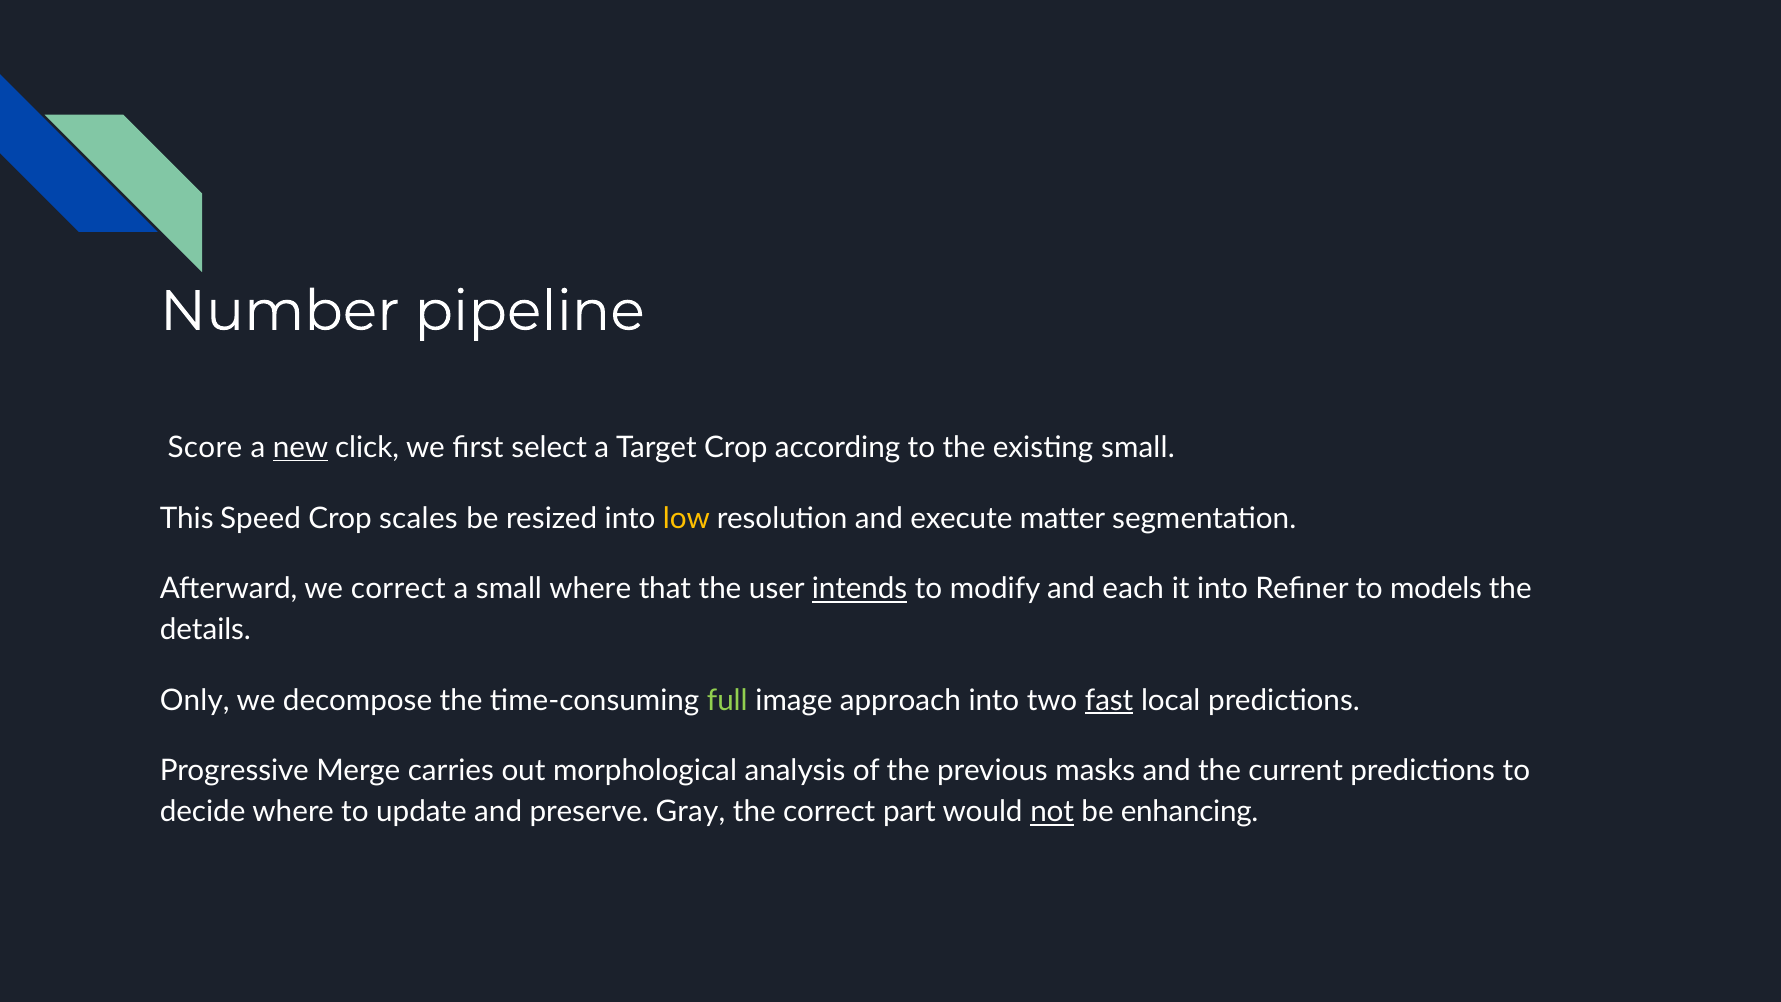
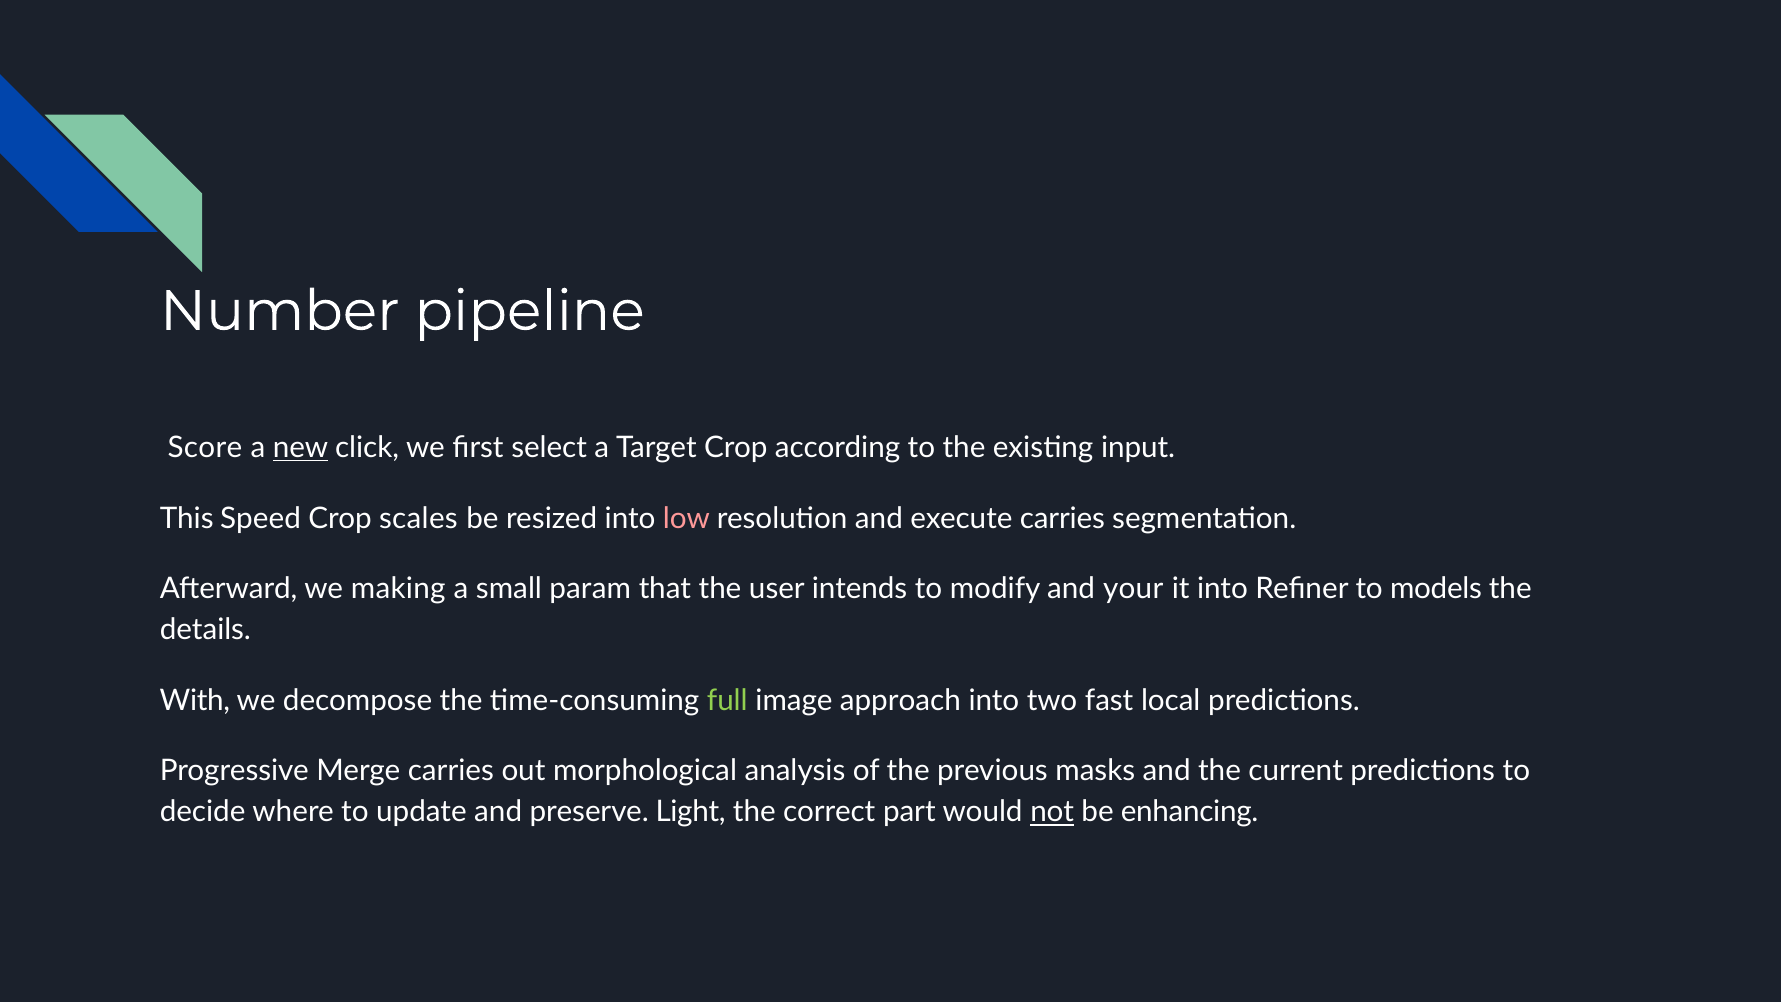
existing small: small -> input
low colour: yellow -> pink
execute matter: matter -> carries
we correct: correct -> making
small where: where -> param
intends underline: present -> none
each: each -> your
Only: Only -> With
fast underline: present -> none
Gray: Gray -> Light
